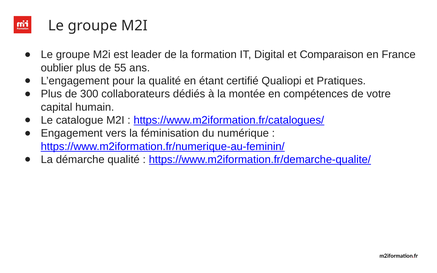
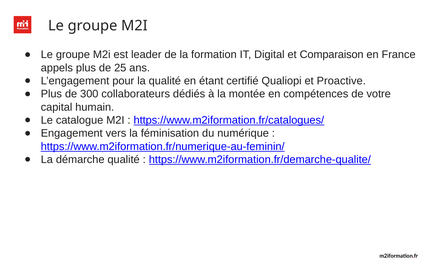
oublier: oublier -> appels
55: 55 -> 25
Pratiques: Pratiques -> Proactive
